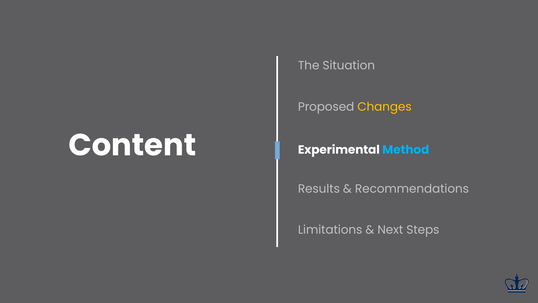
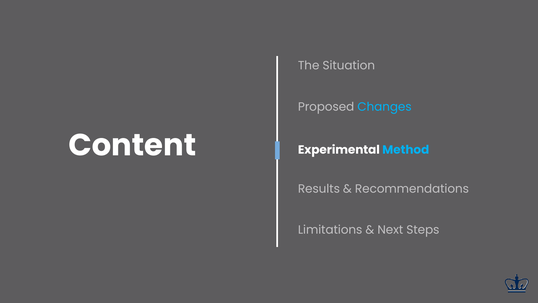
Changes colour: yellow -> light blue
